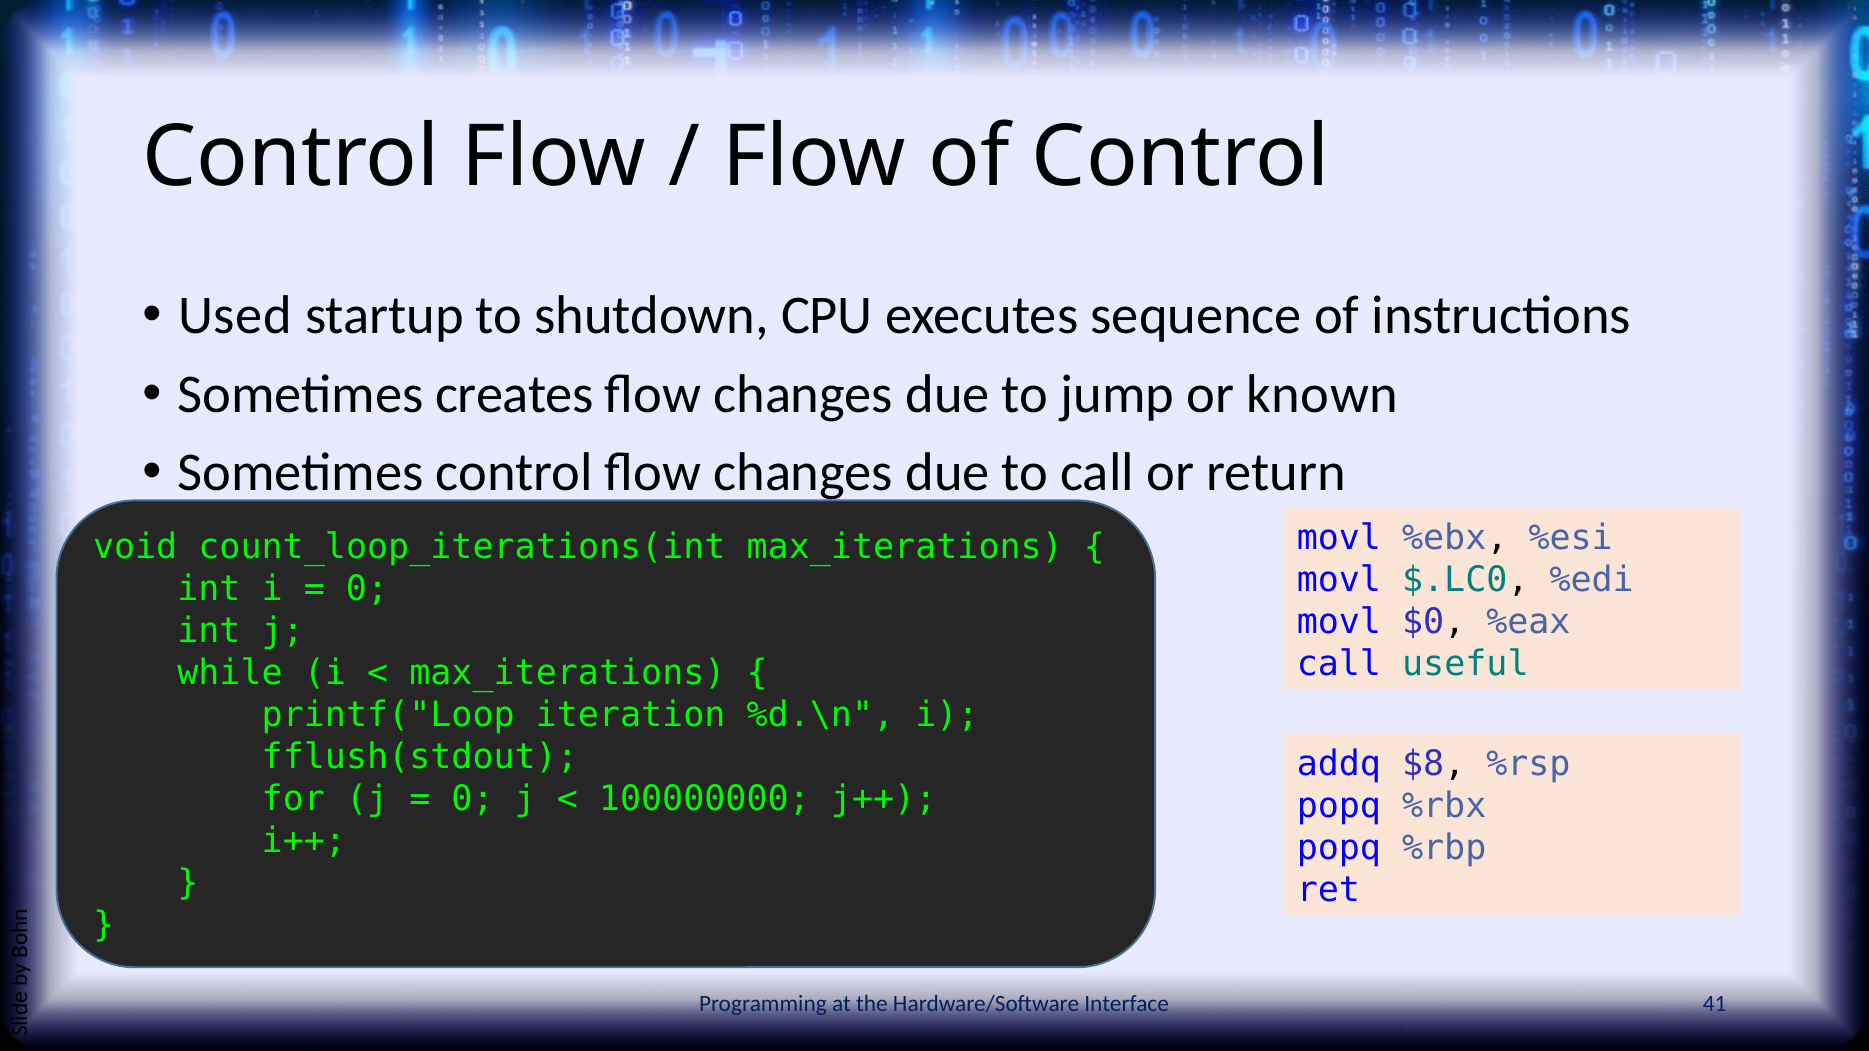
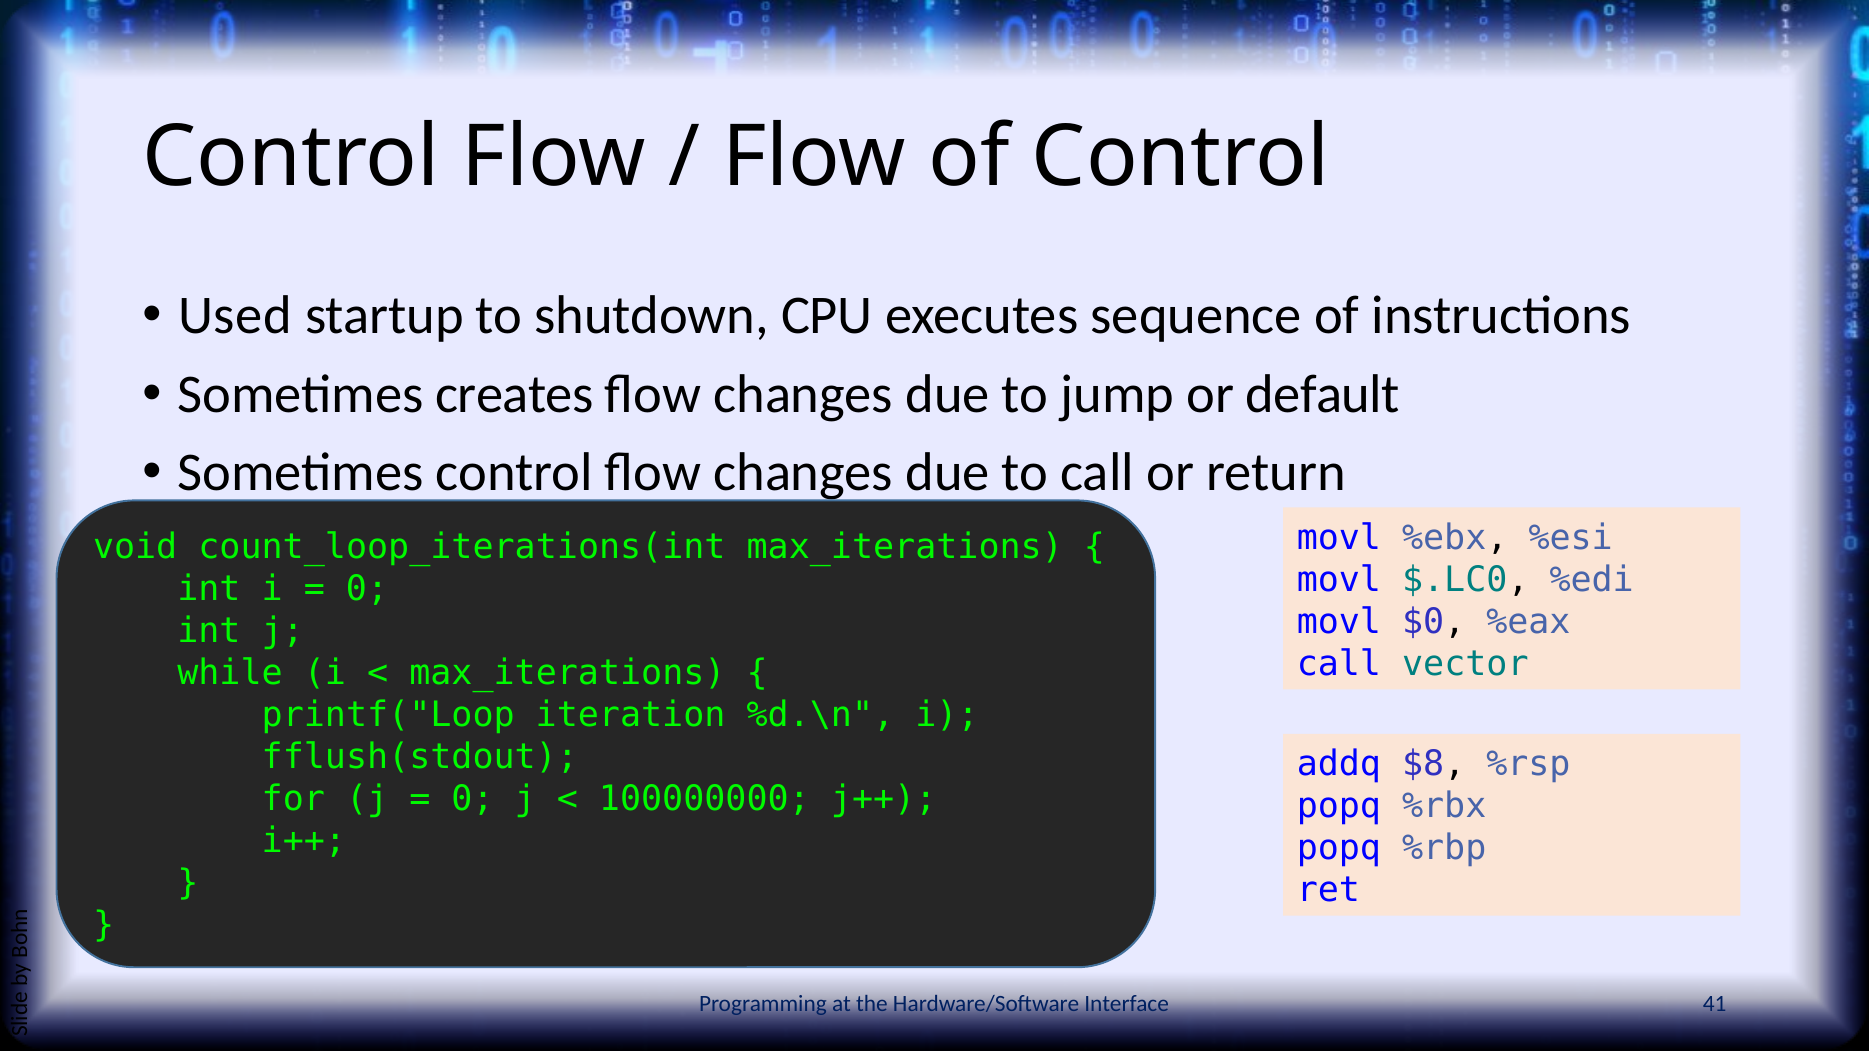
known: known -> default
useful: useful -> vector
